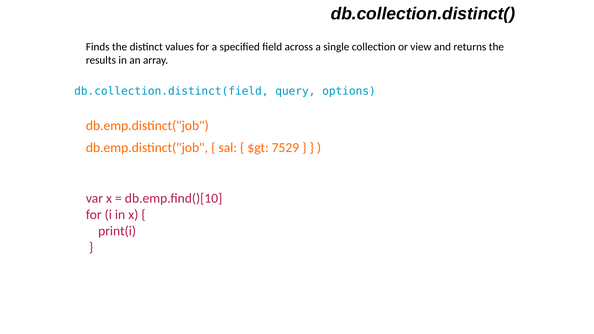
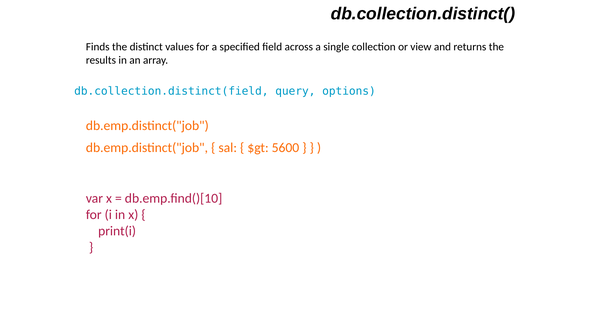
7529: 7529 -> 5600
